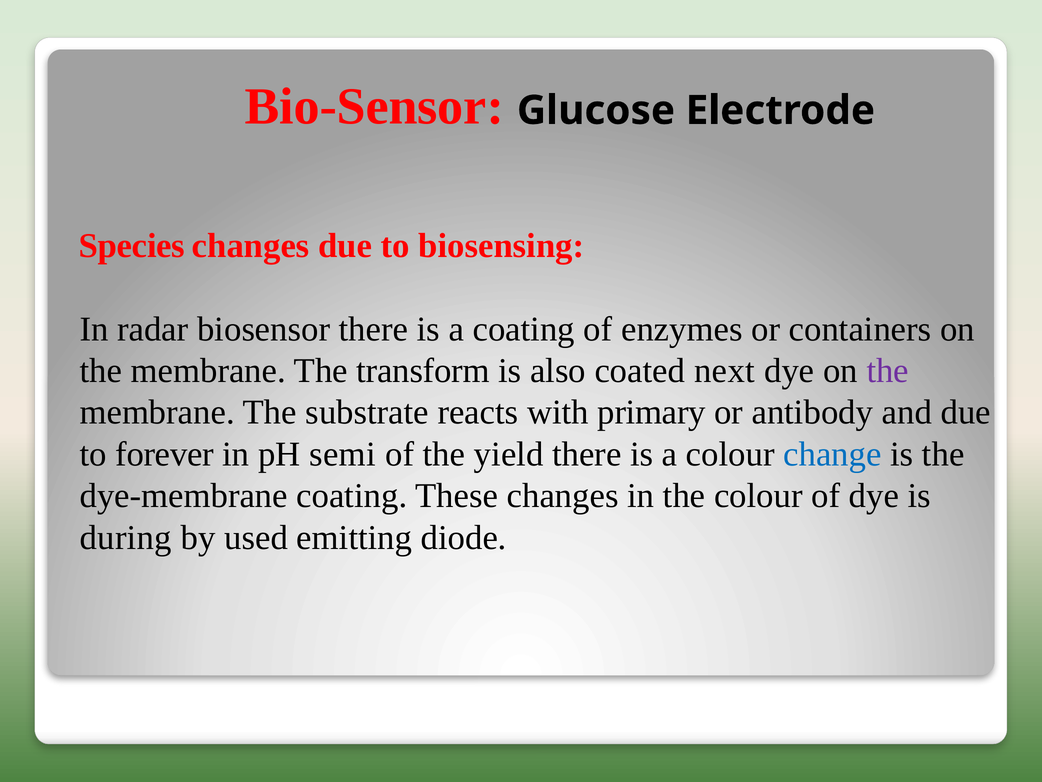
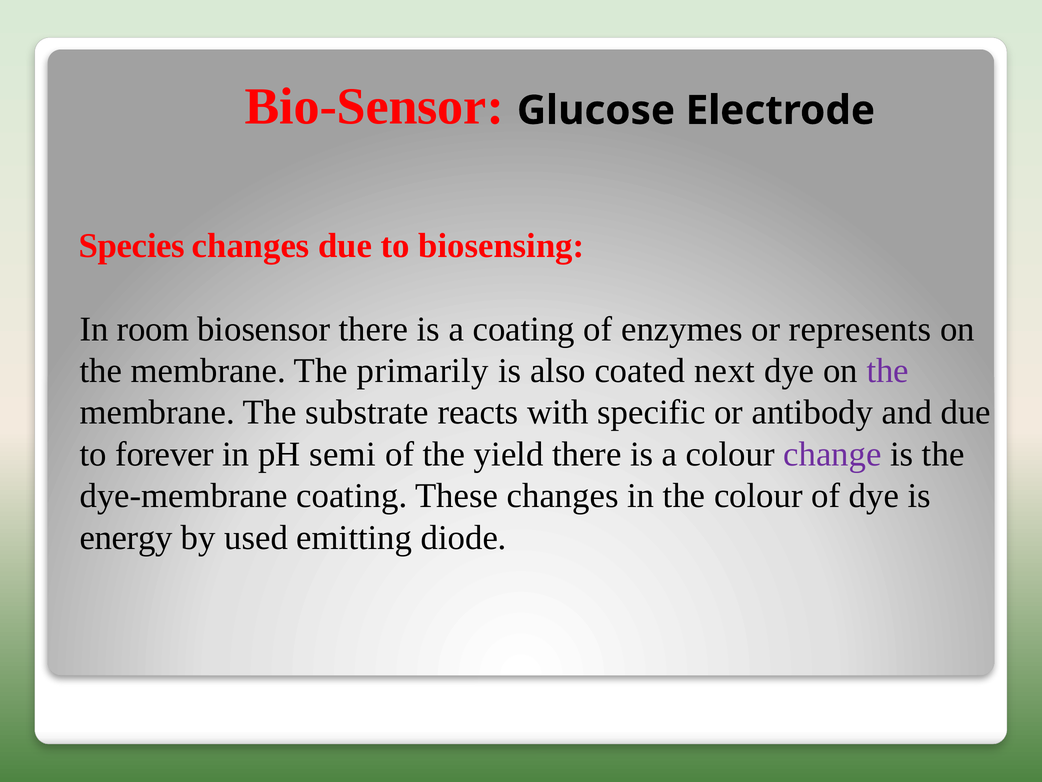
radar: radar -> room
containers: containers -> represents
transform: transform -> primarily
primary: primary -> specific
change colour: blue -> purple
during: during -> energy
